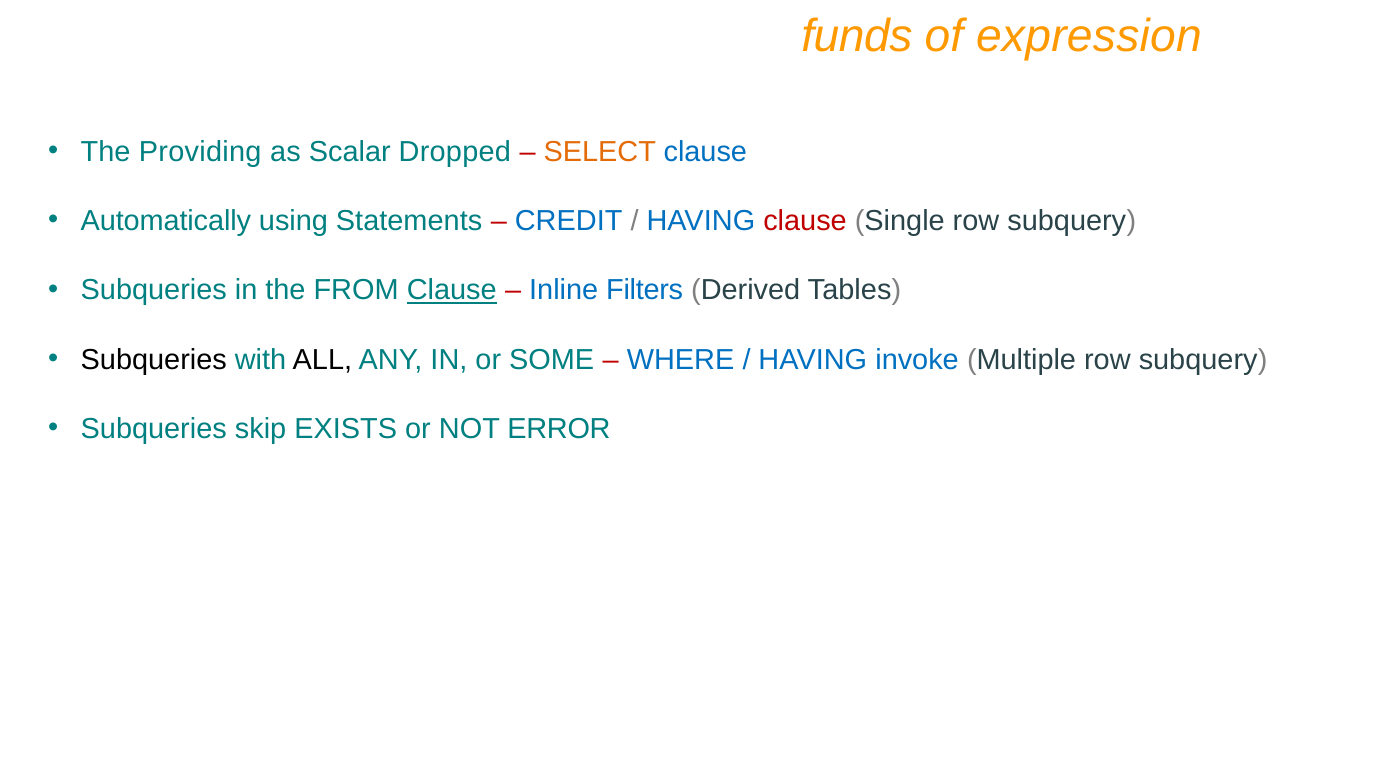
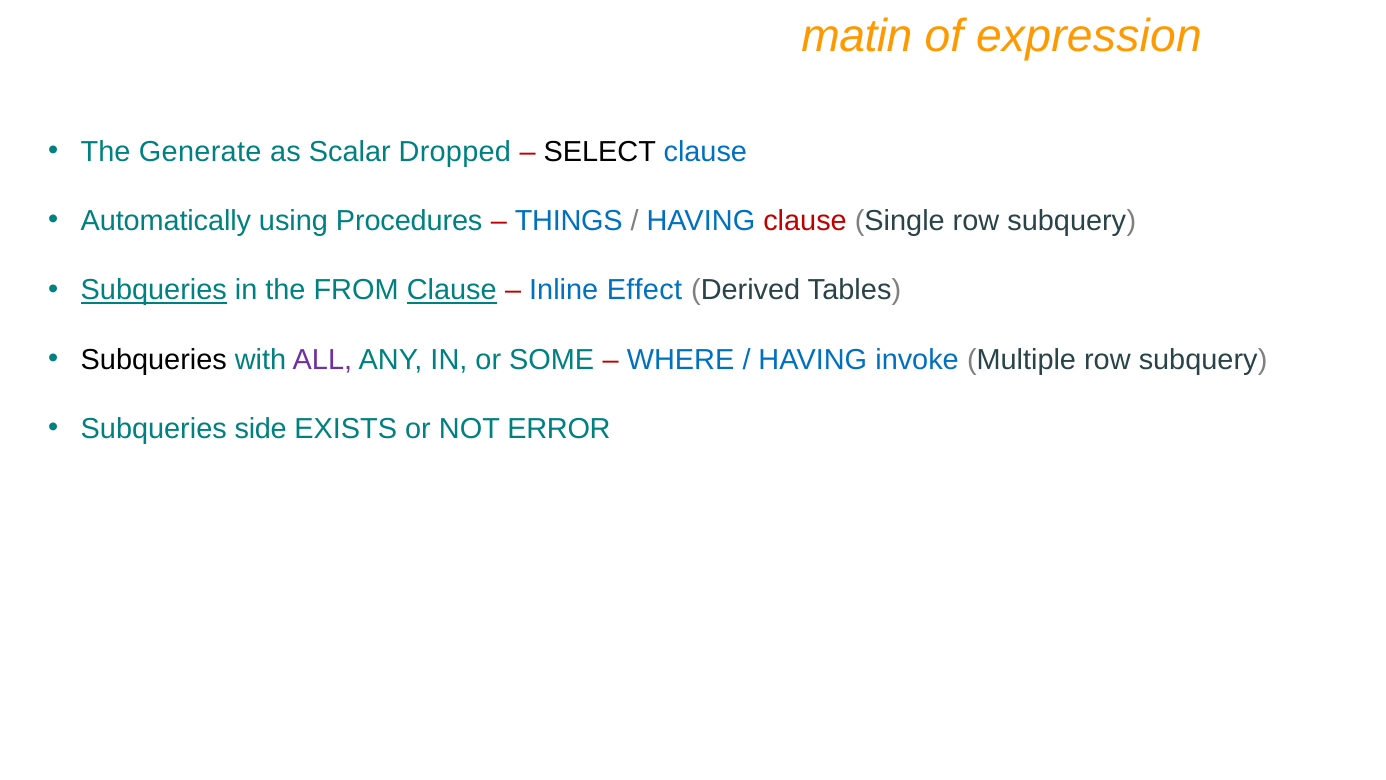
funds: funds -> matin
Providing: Providing -> Generate
SELECT colour: orange -> black
Statements: Statements -> Procedures
CREDIT: CREDIT -> THINGS
Subqueries at (154, 290) underline: none -> present
Filters: Filters -> Effect
ALL colour: black -> purple
skip: skip -> side
